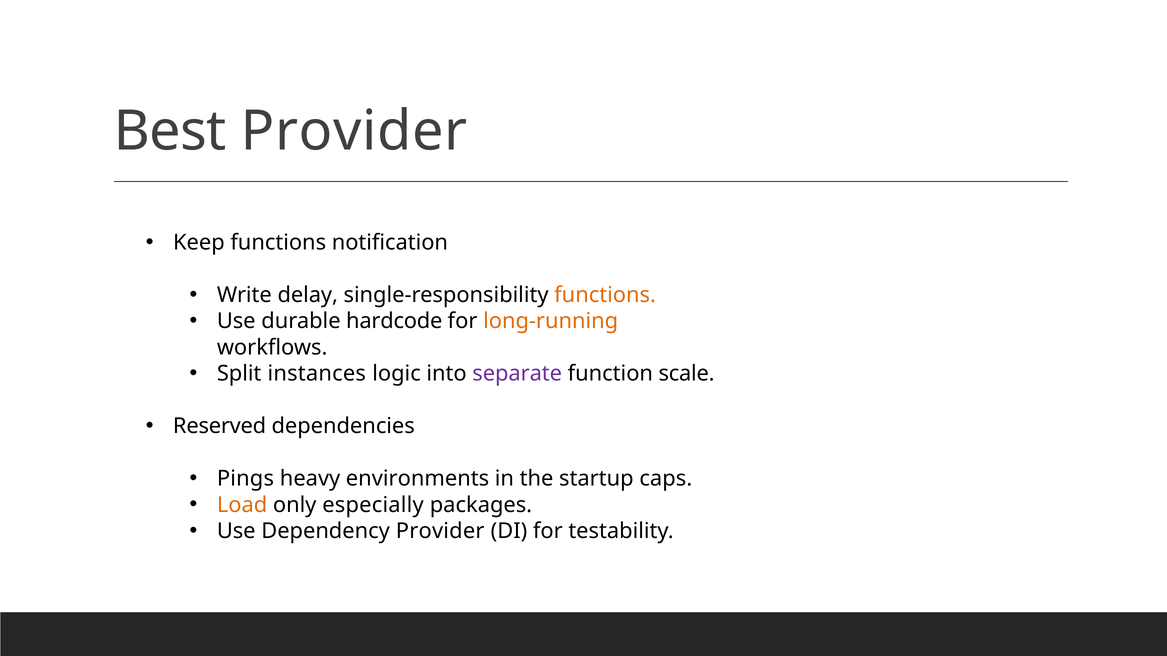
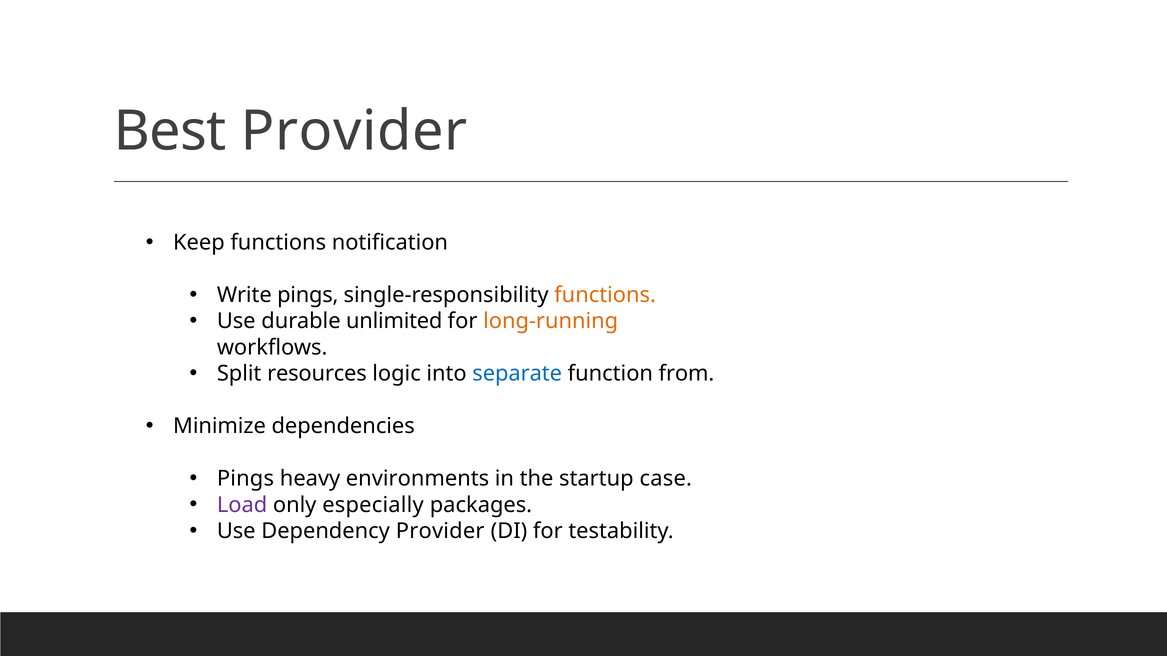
Write delay: delay -> pings
hardcode: hardcode -> unlimited
instances: instances -> resources
separate colour: purple -> blue
scale: scale -> from
Reserved: Reserved -> Minimize
caps: caps -> case
Load colour: orange -> purple
